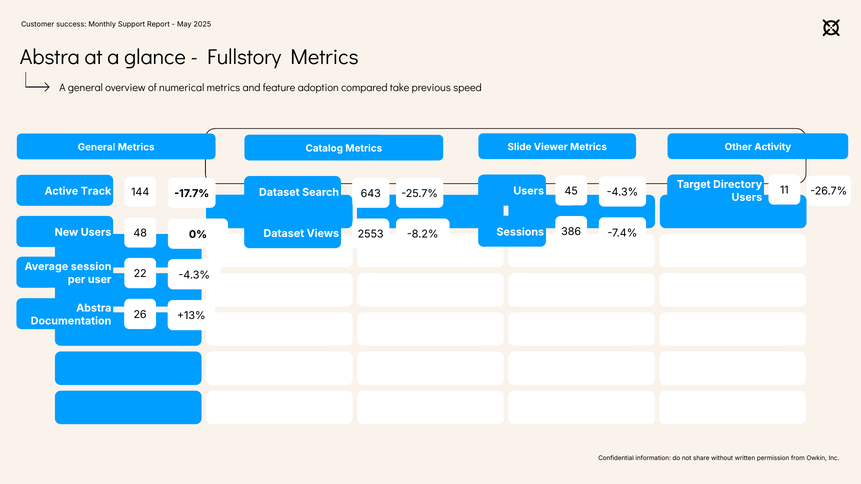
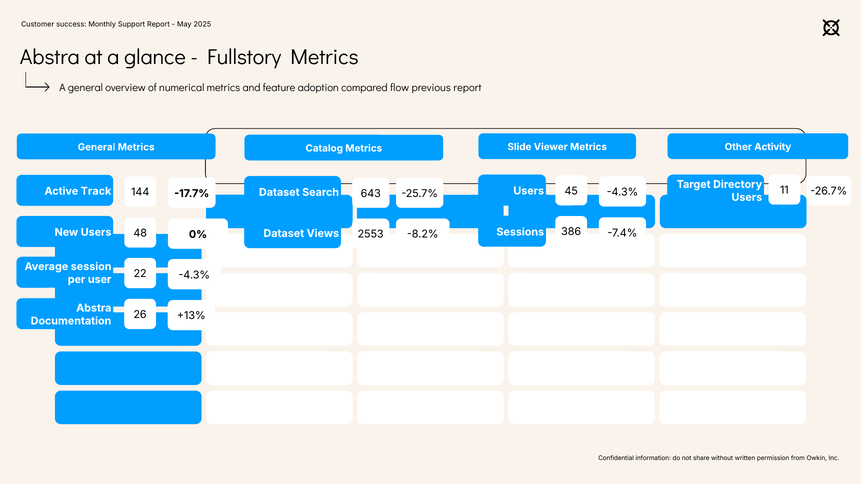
take: take -> flow
previous speed: speed -> report
